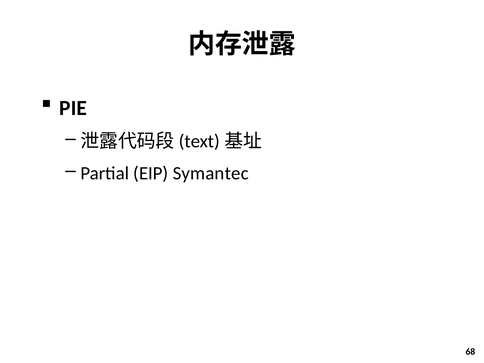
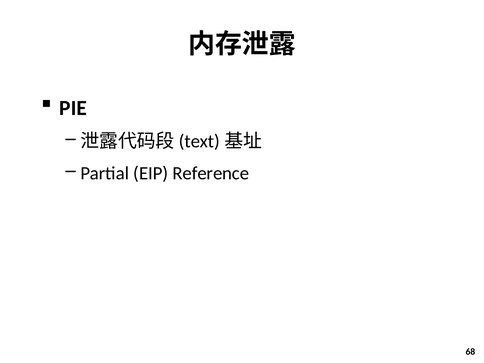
Symantec: Symantec -> Reference
